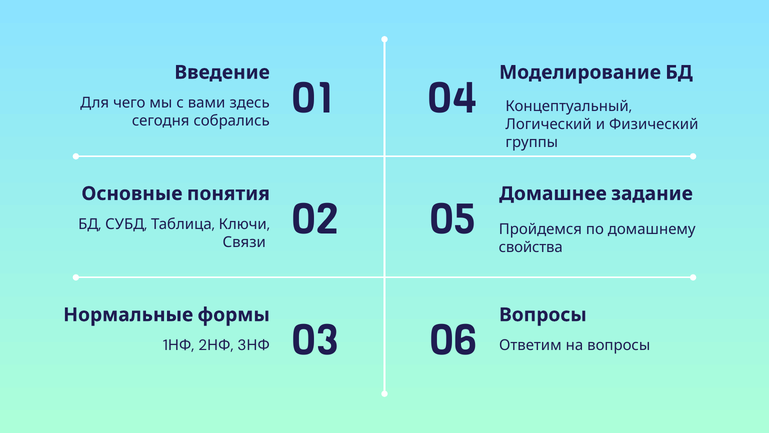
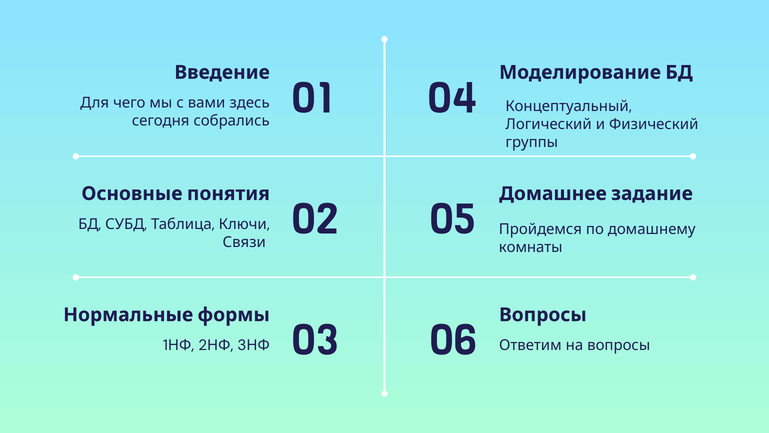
свойства: свойства -> комнаты
